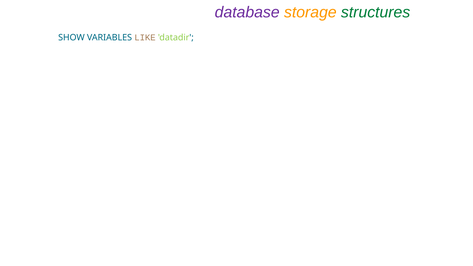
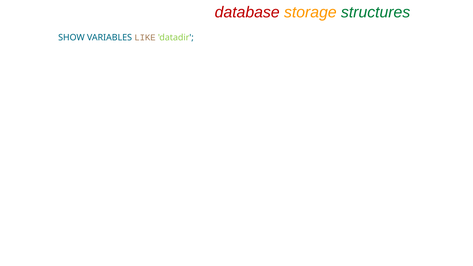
database colour: purple -> red
